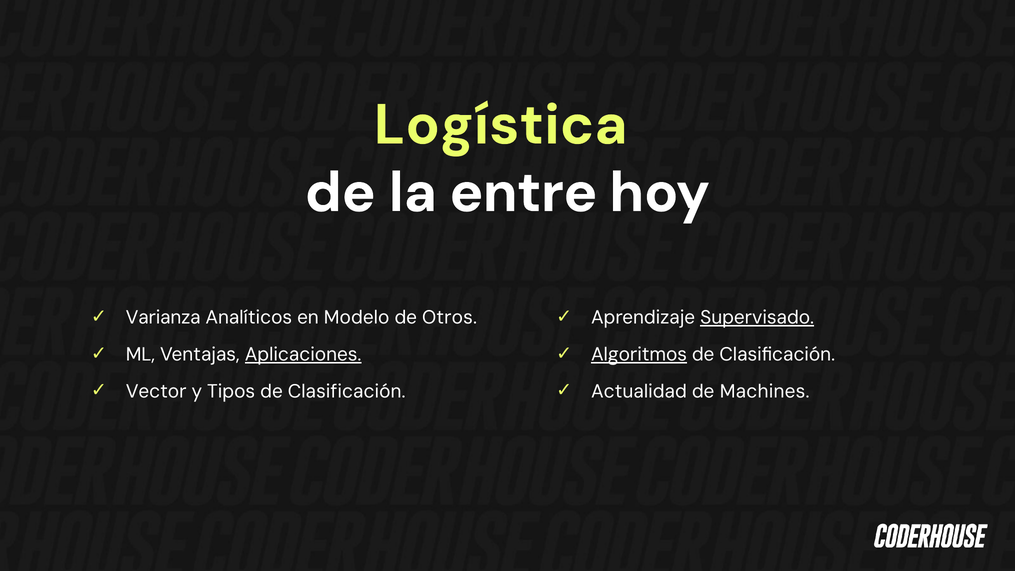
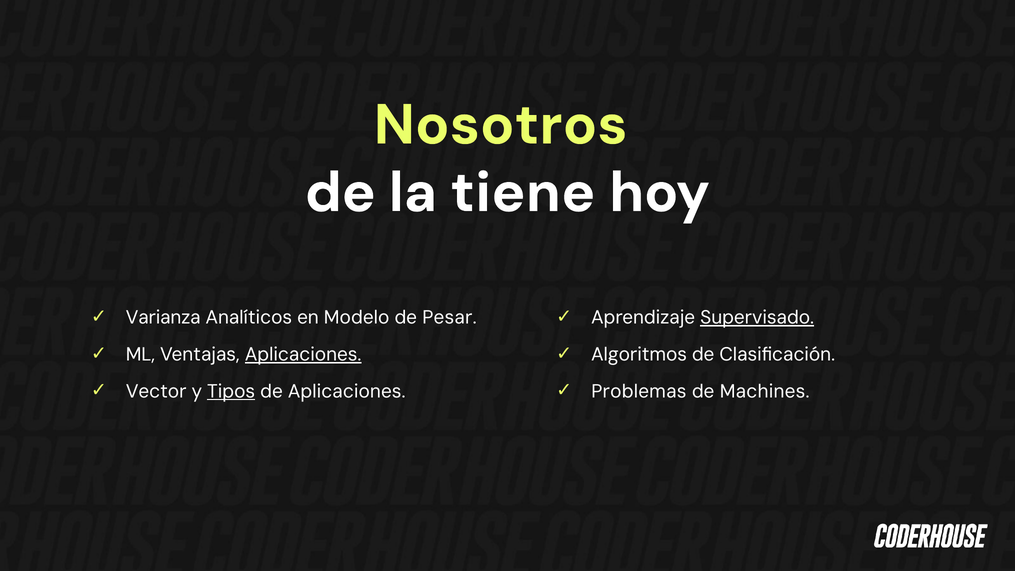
Logística: Logística -> Nosotros
entre: entre -> tiene
Otros: Otros -> Pesar
Algoritmos underline: present -> none
Tipos underline: none -> present
Clasificación at (347, 391): Clasificación -> Aplicaciones
Actualidad: Actualidad -> Problemas
